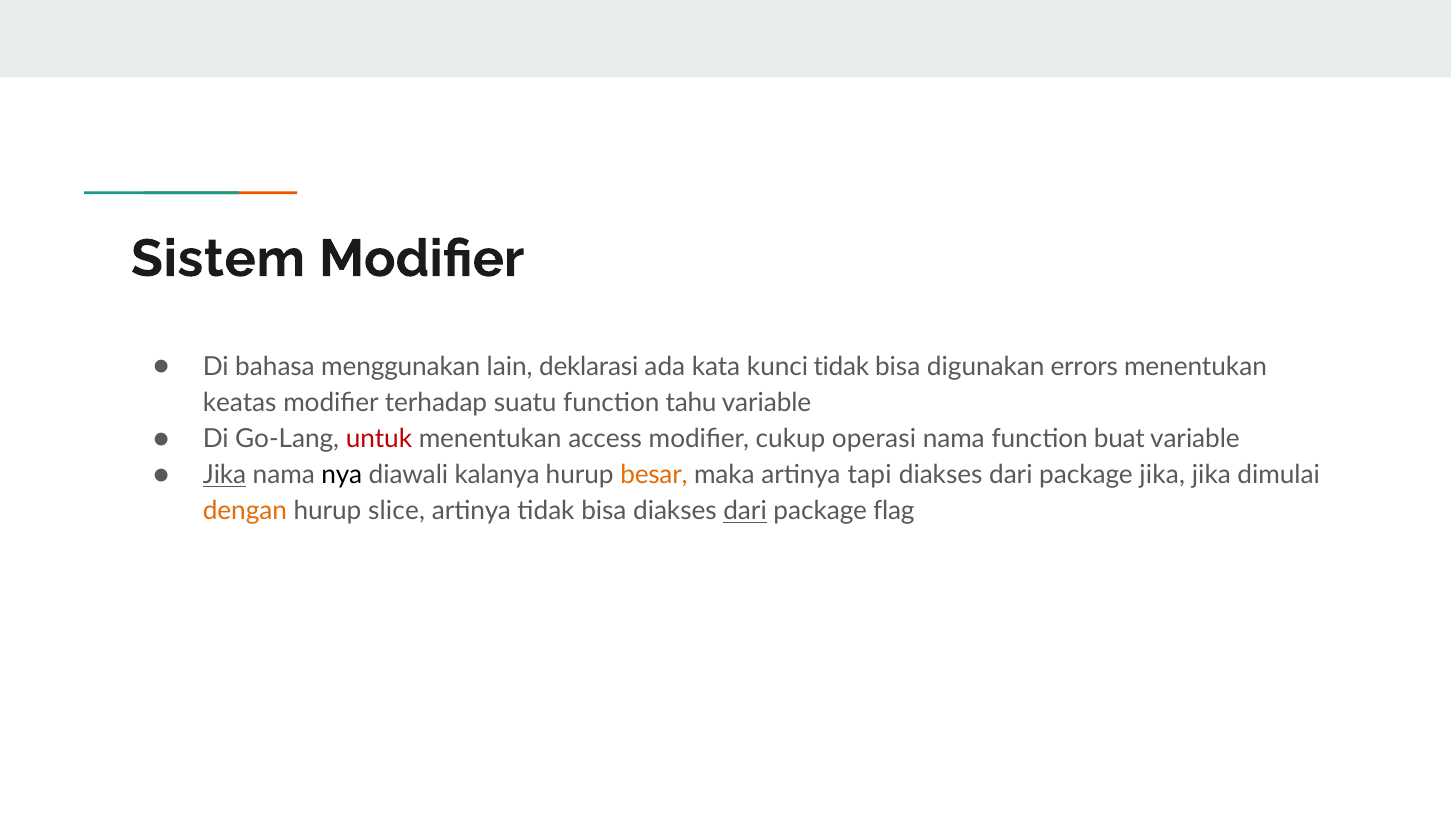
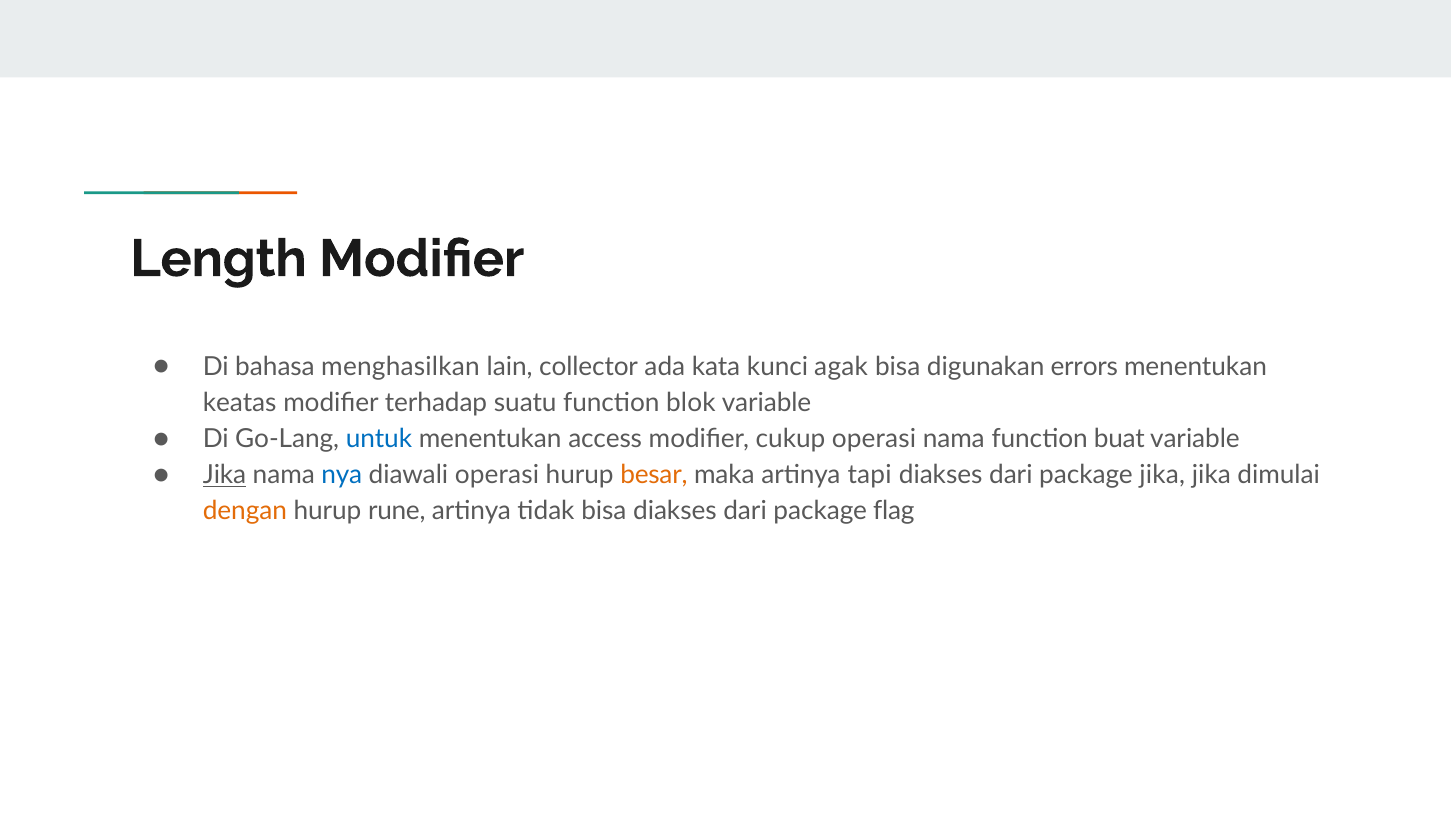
Sistem: Sistem -> Length
menggunakan: menggunakan -> menghasilkan
deklarasi: deklarasi -> collector
kunci tidak: tidak -> agak
tahu: tahu -> blok
untuk colour: red -> blue
nya colour: black -> blue
diawali kalanya: kalanya -> operasi
slice: slice -> rune
dari at (745, 511) underline: present -> none
